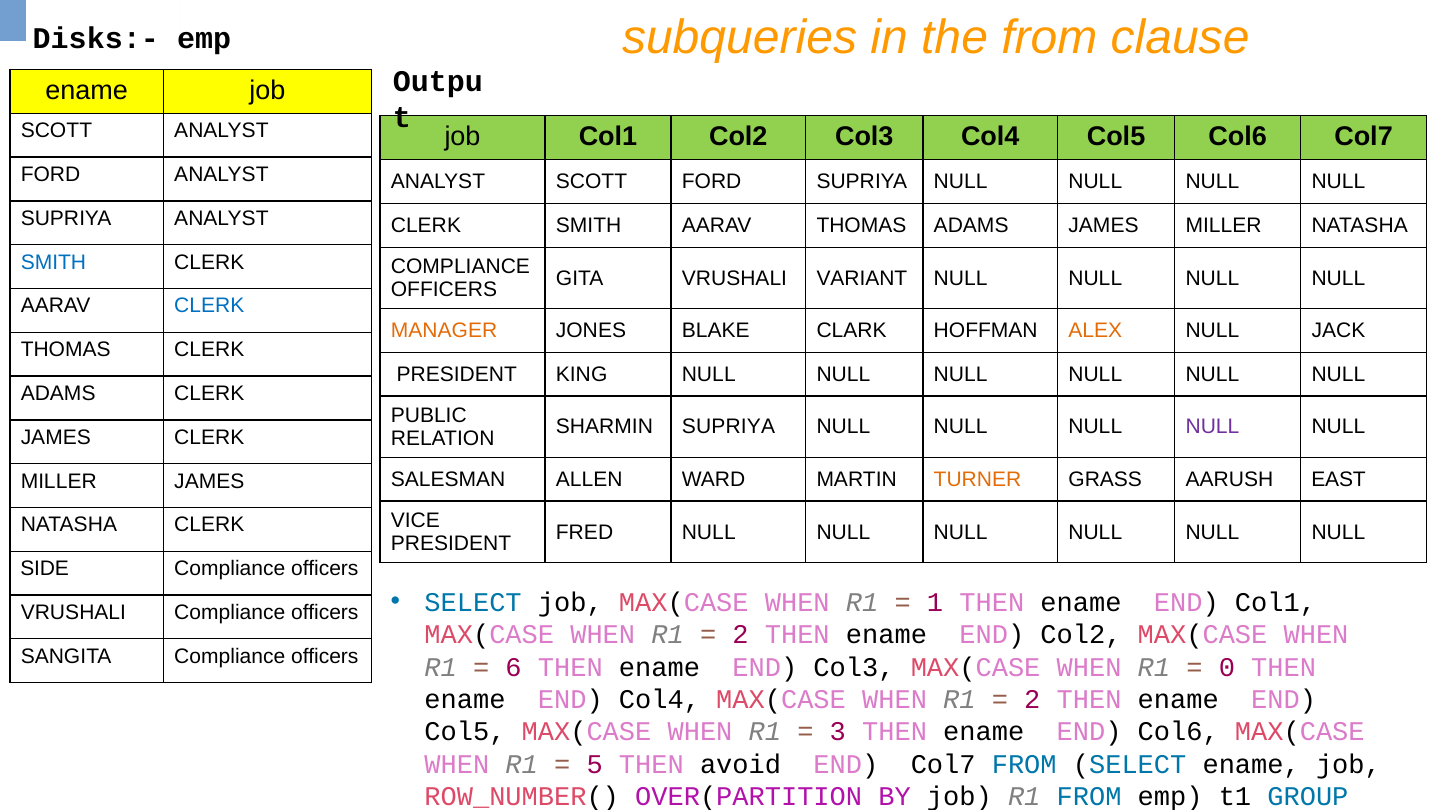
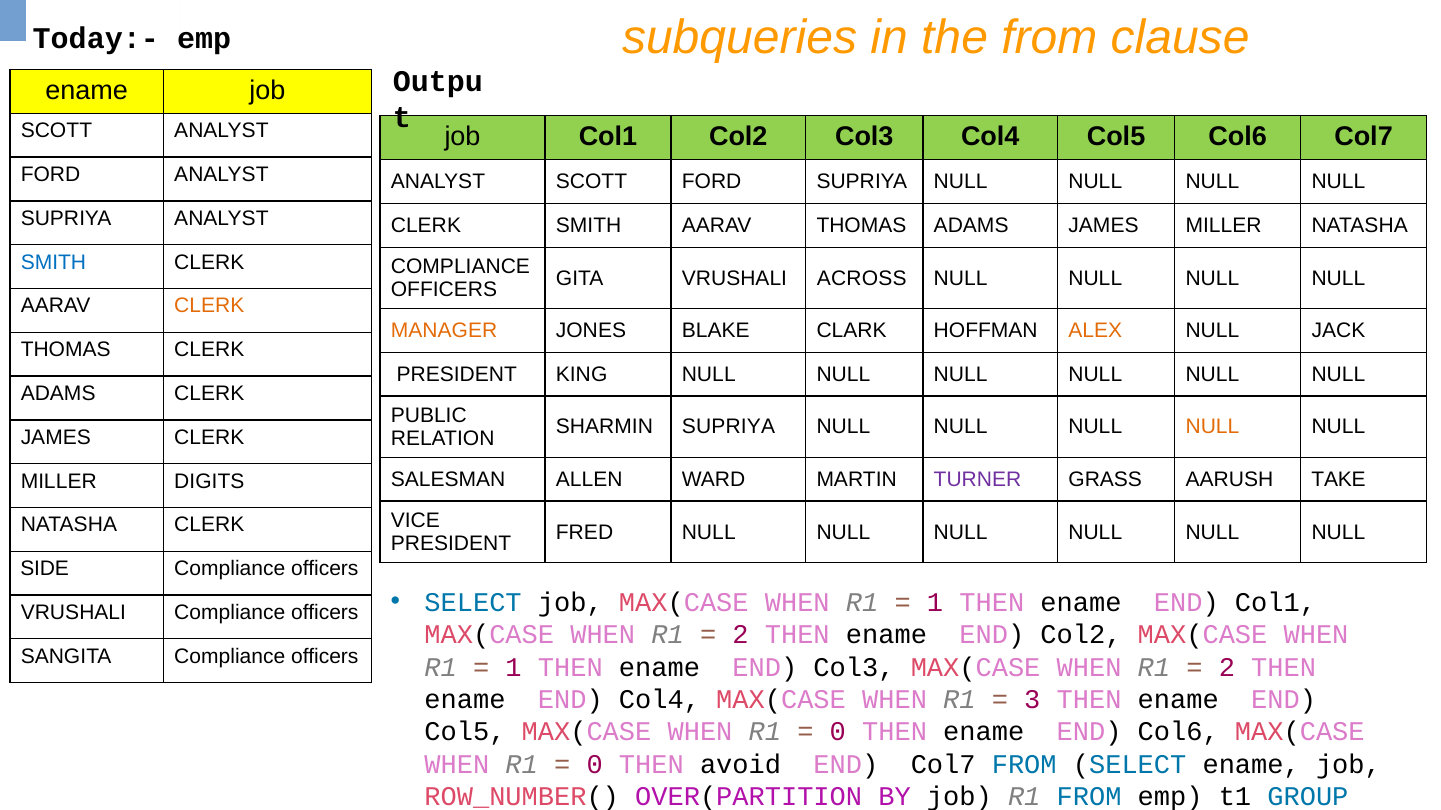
Disks:-: Disks:- -> Today:-
VARIANT: VARIANT -> ACROSS
CLERK at (209, 306) colour: blue -> orange
NULL at (1212, 427) colour: purple -> orange
TURNER colour: orange -> purple
EAST: EAST -> TAKE
MILLER JAMES: JAMES -> DIGITS
6 at (514, 668): 6 -> 1
0 at (1227, 668): 0 -> 2
2 at (1032, 700): 2 -> 3
3 at (838, 733): 3 -> 0
5 at (595, 765): 5 -> 0
